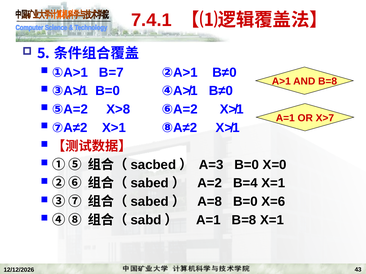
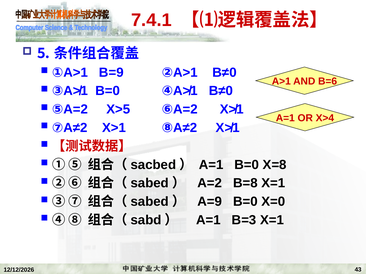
B=7: B=7 -> B=9
AND B=8: B=8 -> B=6
X>8: X>8 -> X>5
X>7: X>7 -> X>4
A=3 at (211, 165): A=3 -> A=1
X=0: X=0 -> X=8
B=4: B=4 -> B=8
A=8: A=8 -> A=9
X=6: X=6 -> X=0
A=1 B=8: B=8 -> B=3
